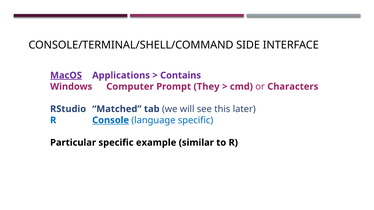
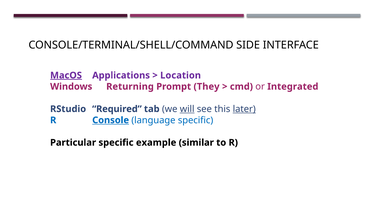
Contains: Contains -> Location
Computer: Computer -> Returning
Characters: Characters -> Integrated
Matched: Matched -> Required
will underline: none -> present
later underline: none -> present
